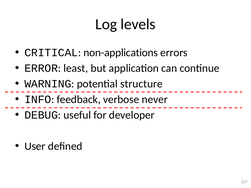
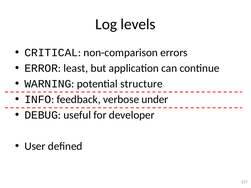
non-applications: non-applications -> non-comparison
never: never -> under
